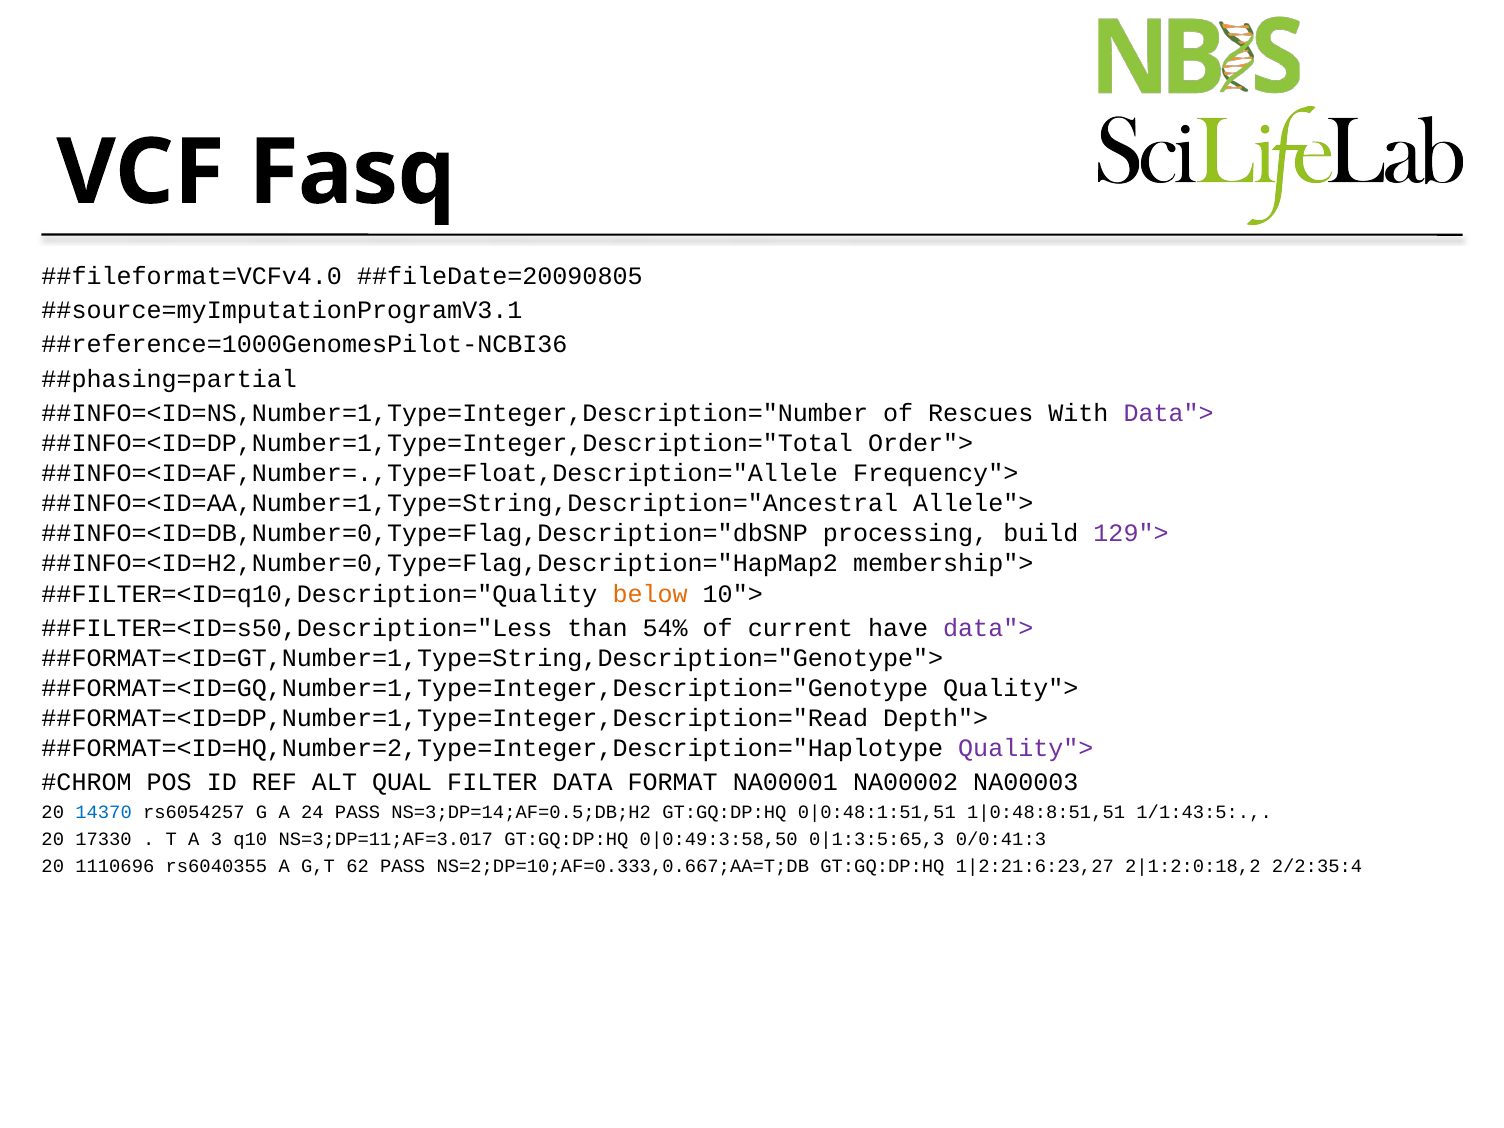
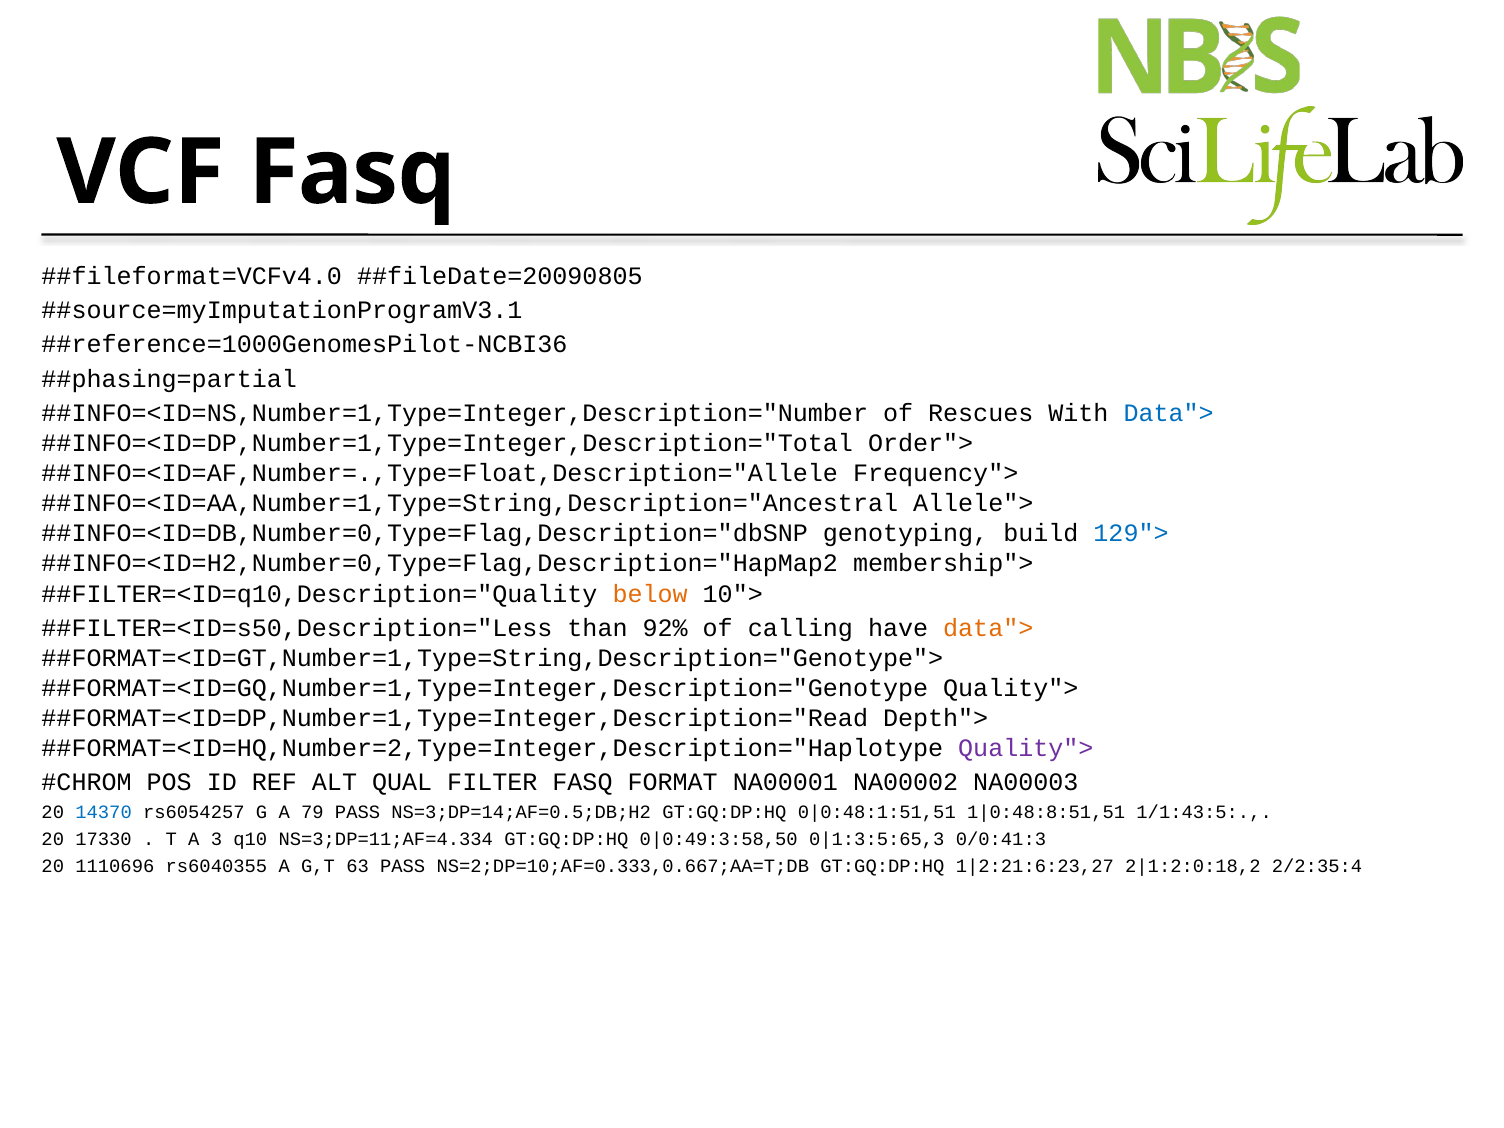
Data"> at (1169, 413) colour: purple -> blue
processing: processing -> genotyping
129"> colour: purple -> blue
54%: 54% -> 92%
current: current -> calling
data"> at (988, 628) colour: purple -> orange
FILTER DATA: DATA -> FASQ
24: 24 -> 79
NS=3;DP=11;AF=3.017: NS=3;DP=11;AF=3.017 -> NS=3;DP=11;AF=4.334
62: 62 -> 63
